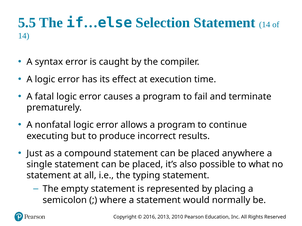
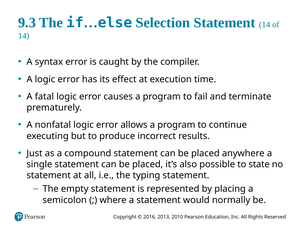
5.5: 5.5 -> 9.3
what: what -> state
